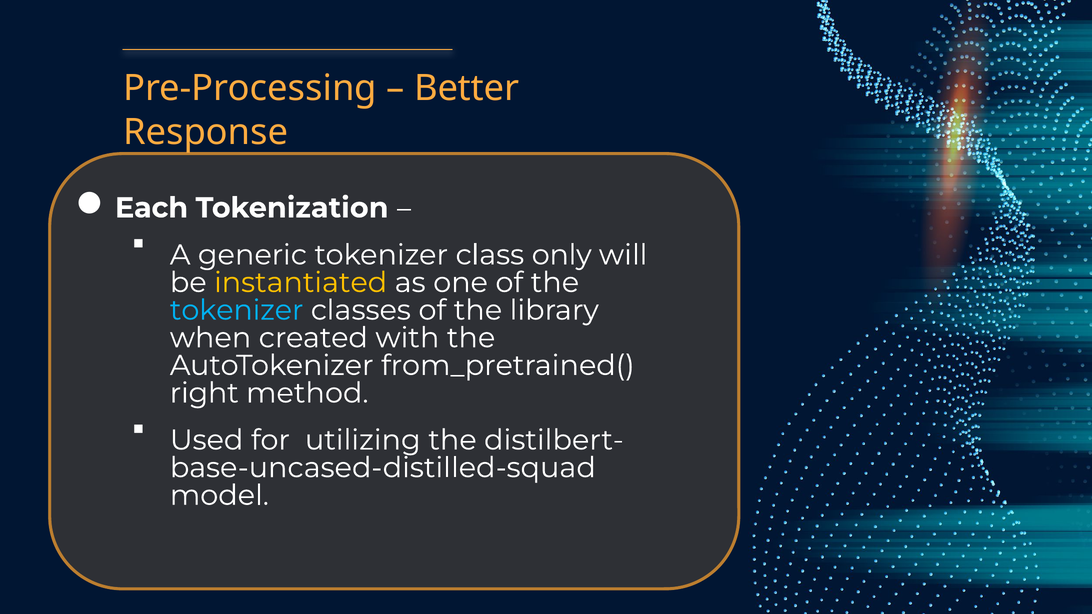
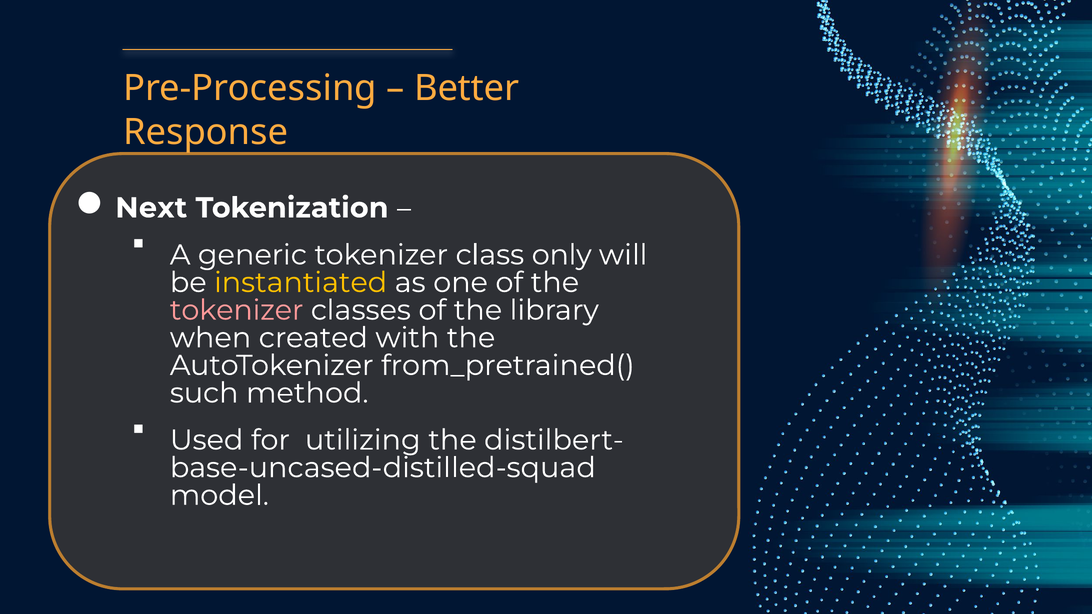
Each: Each -> Next
tokenizer at (237, 310) colour: light blue -> pink
right: right -> such
